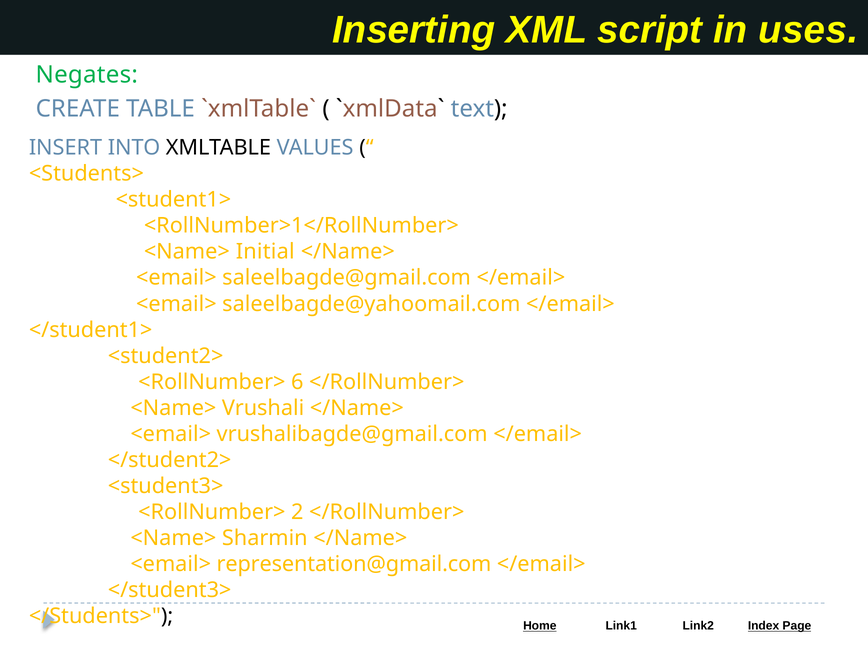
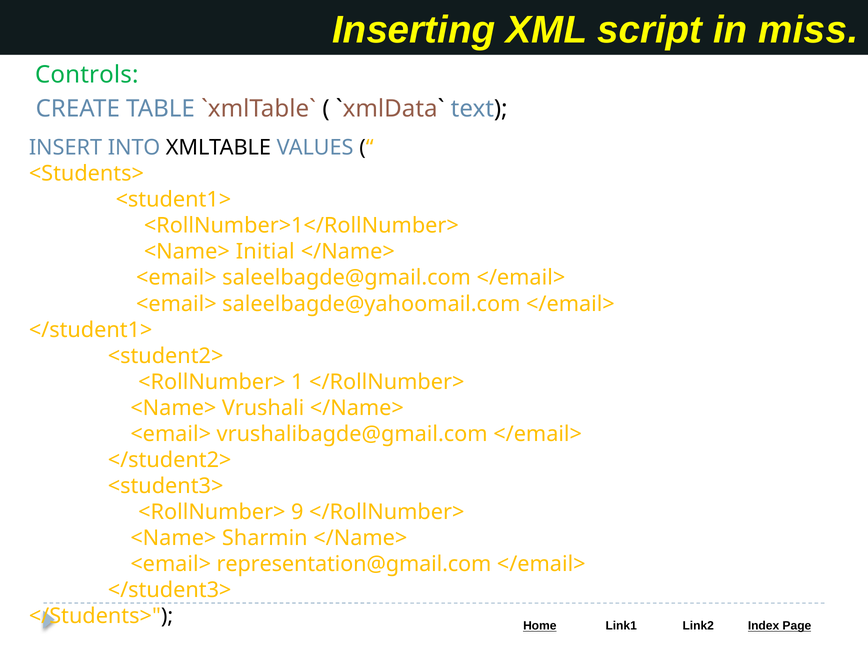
uses: uses -> miss
Negates: Negates -> Controls
6: 6 -> 1
2: 2 -> 9
